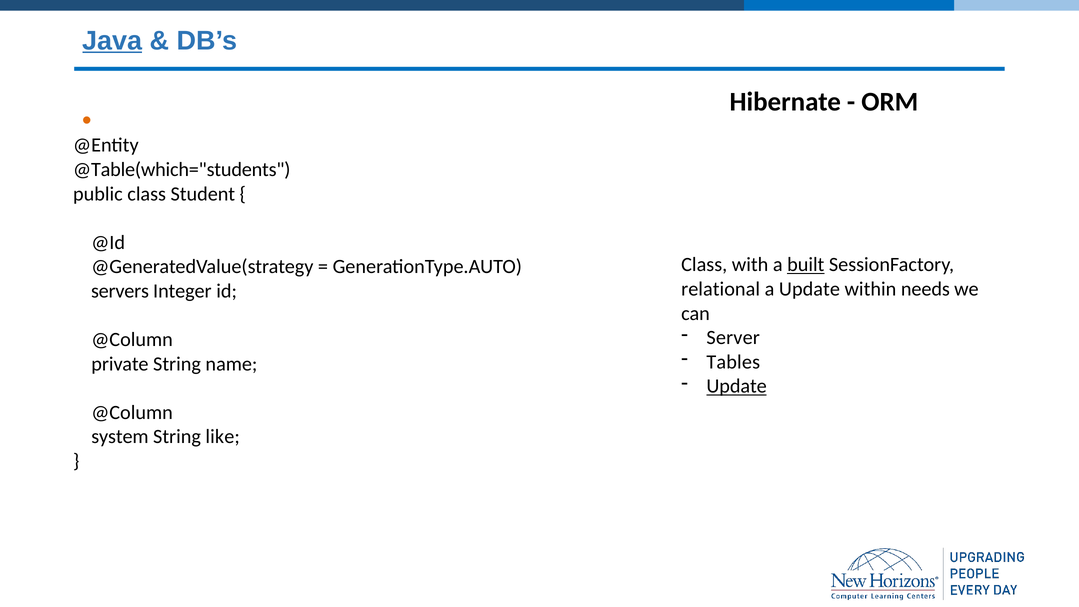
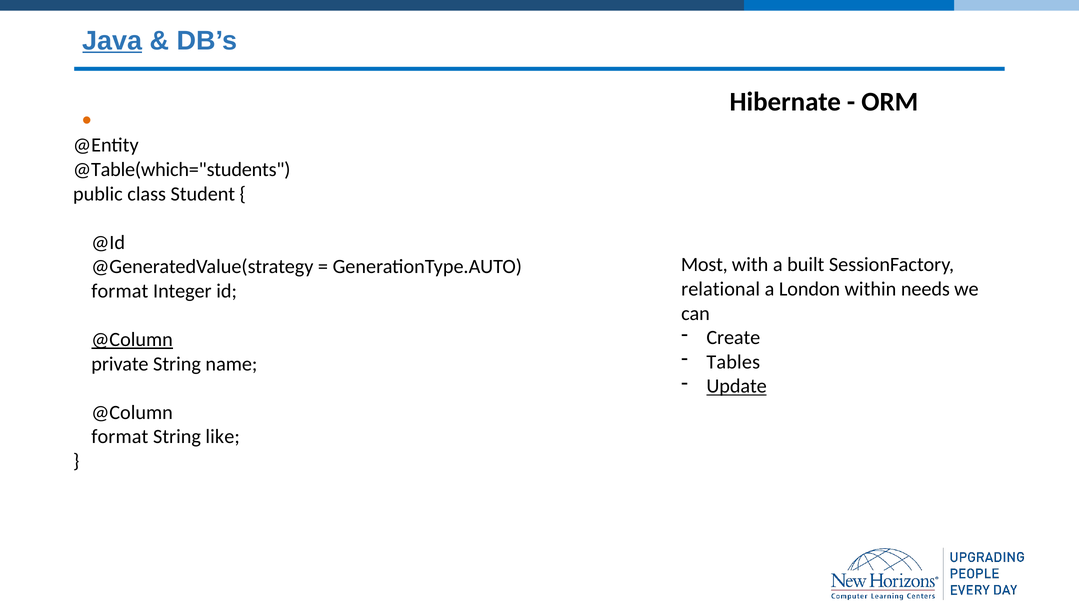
Class at (704, 265): Class -> Most
built underline: present -> none
a Update: Update -> London
servers at (120, 291): servers -> format
Server: Server -> Create
@Column at (132, 340) underline: none -> present
system at (120, 437): system -> format
